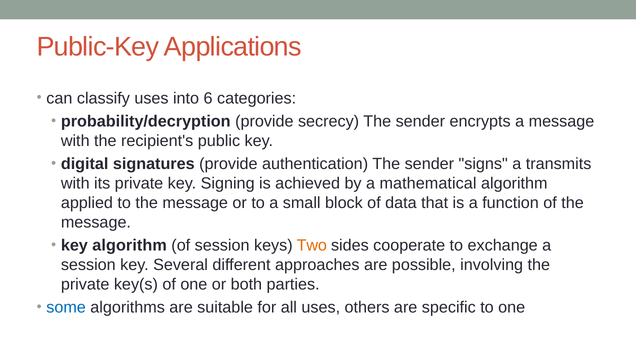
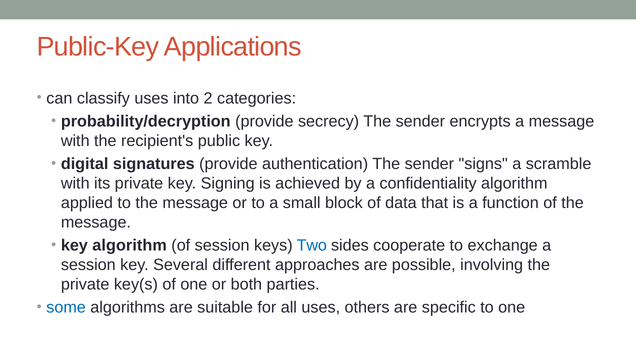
6: 6 -> 2
transmits: transmits -> scramble
mathematical: mathematical -> confidentiality
Two colour: orange -> blue
